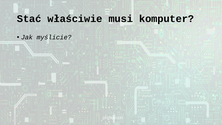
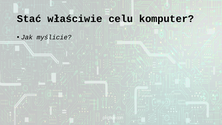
musi: musi -> celu
